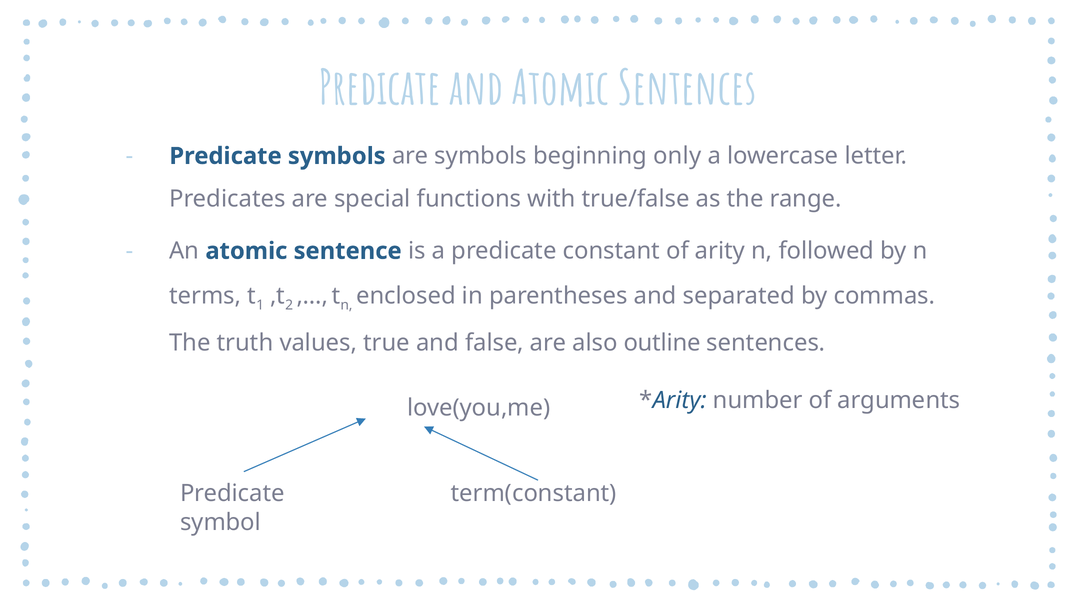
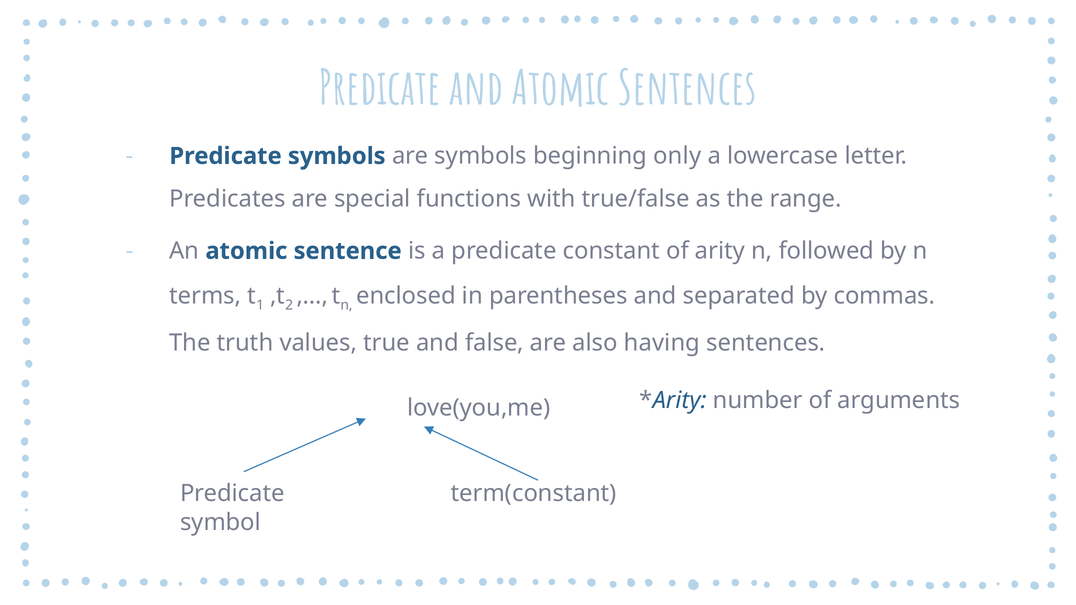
outline: outline -> having
